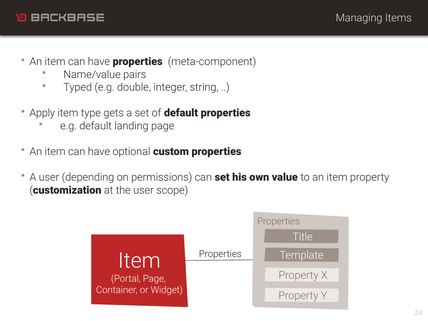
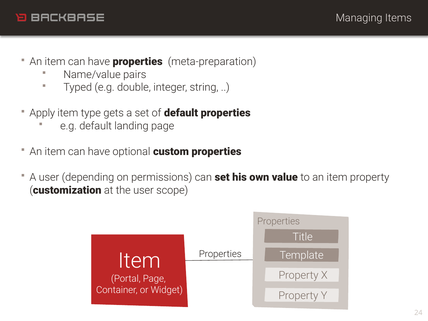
meta-component: meta-component -> meta-preparation
